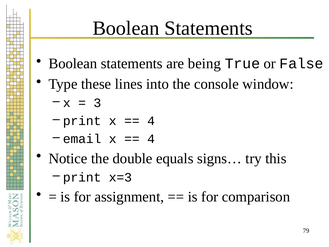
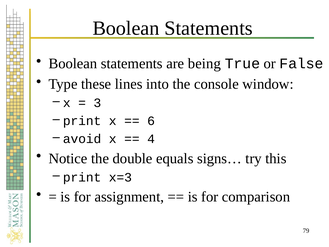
4 at (151, 121): 4 -> 6
email: email -> avoid
